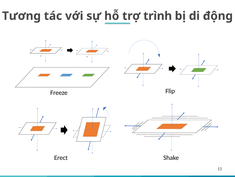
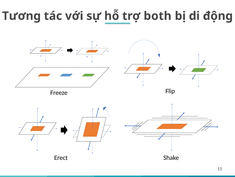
trình: trình -> both
